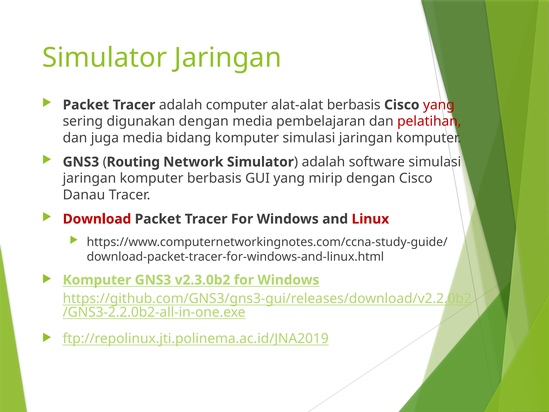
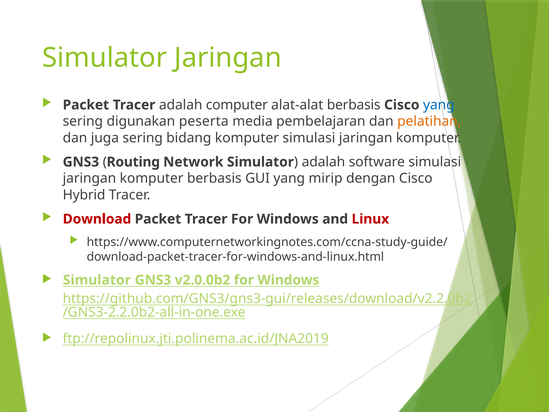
yang at (439, 105) colour: red -> blue
digunakan dengan: dengan -> peserta
pelatihan colour: red -> orange
juga media: media -> sering
Danau: Danau -> Hybrid
Komputer at (97, 280): Komputer -> Simulator
v2.3.0b2: v2.3.0b2 -> v2.0.0b2
